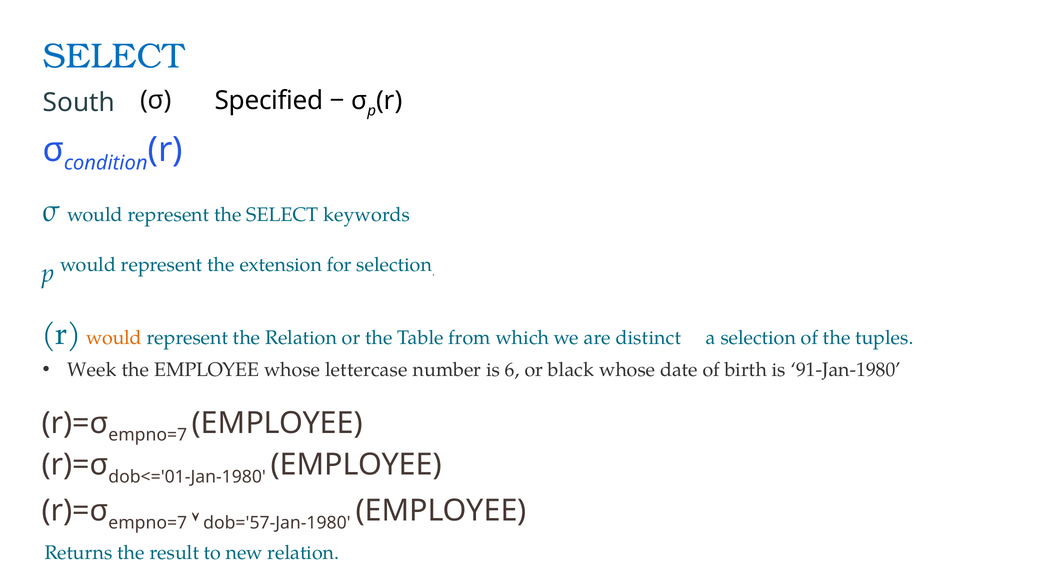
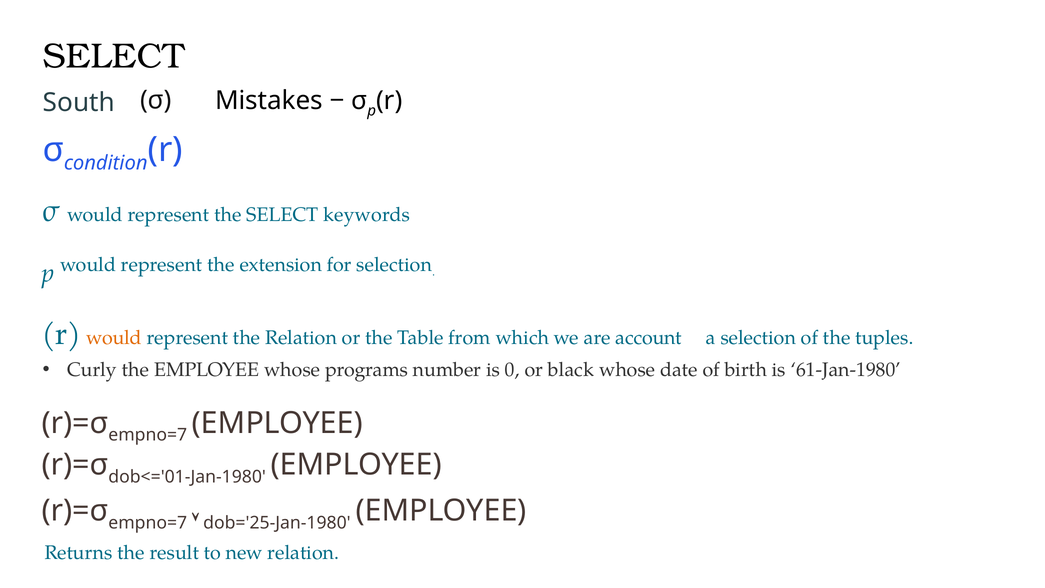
SELECT at (113, 56) colour: blue -> black
Specified: Specified -> Mistakes
distinct: distinct -> account
Week: Week -> Curly
lettercase: lettercase -> programs
6: 6 -> 0
91-Jan-1980: 91-Jan-1980 -> 61-Jan-1980
dob='57-Jan-1980: dob='57-Jan-1980 -> dob='25-Jan-1980
